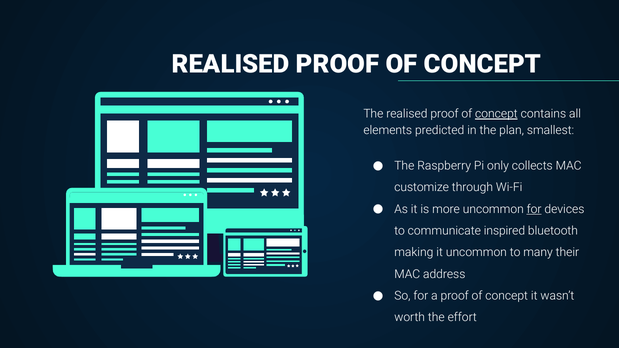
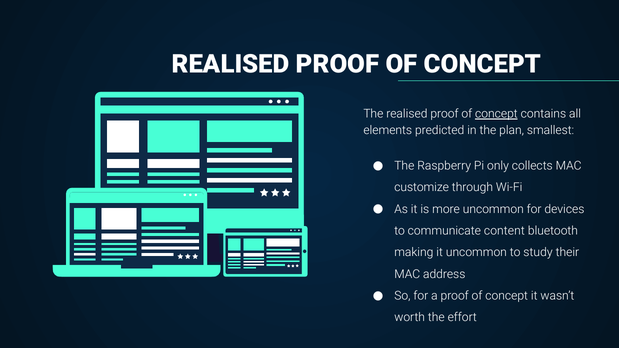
for at (534, 209) underline: present -> none
inspired: inspired -> content
many: many -> study
